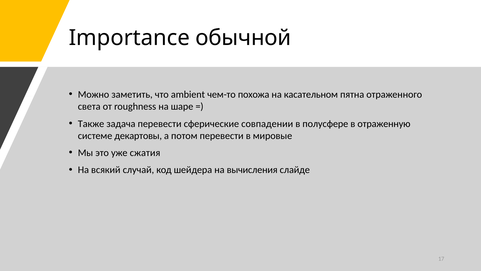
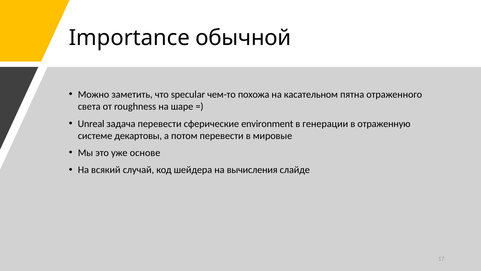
ambient: ambient -> specular
Также: Также -> Unreal
совпадении: совпадении -> environment
полусфере: полусфере -> генерации
сжатия: сжатия -> основе
